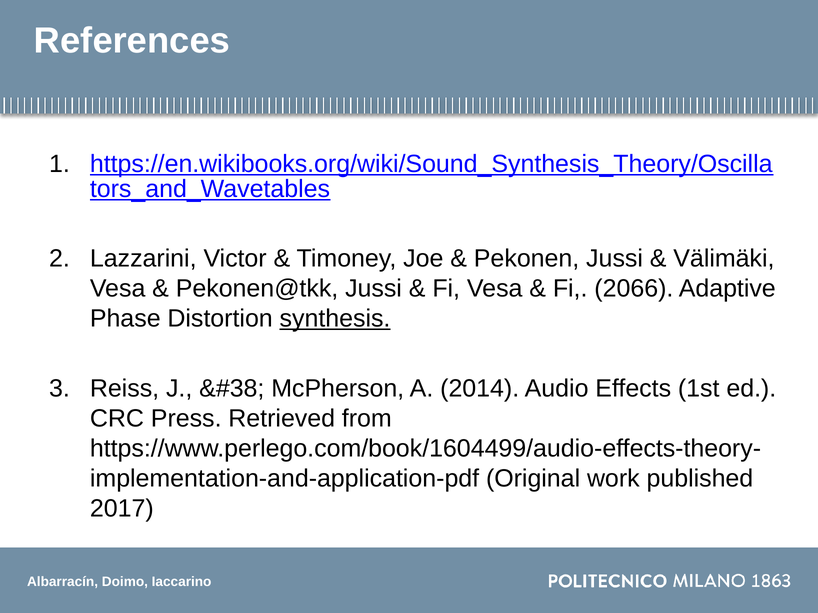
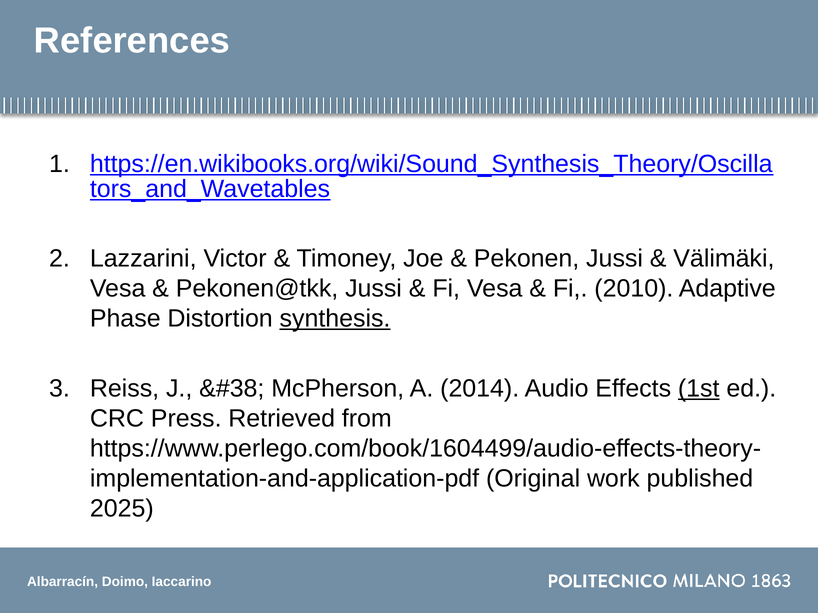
2066: 2066 -> 2010
1st underline: none -> present
2017: 2017 -> 2025
